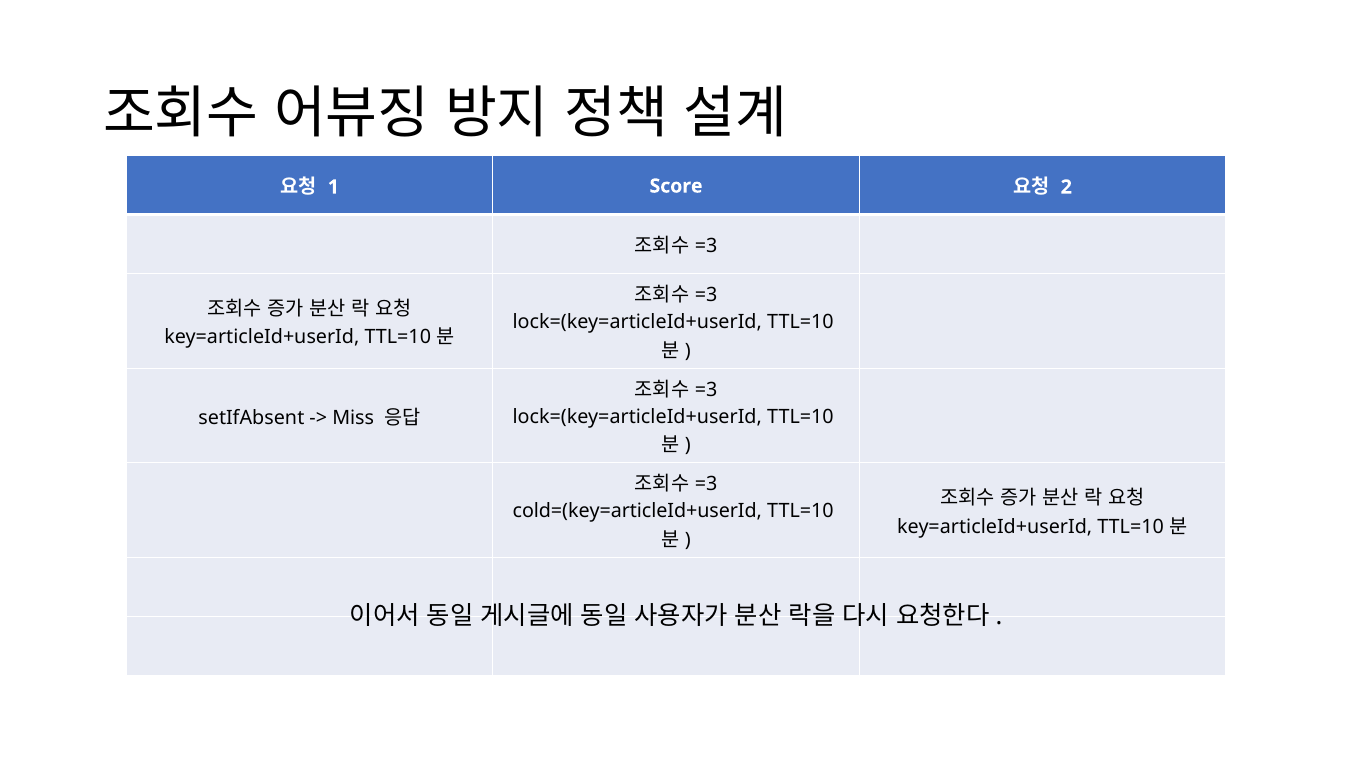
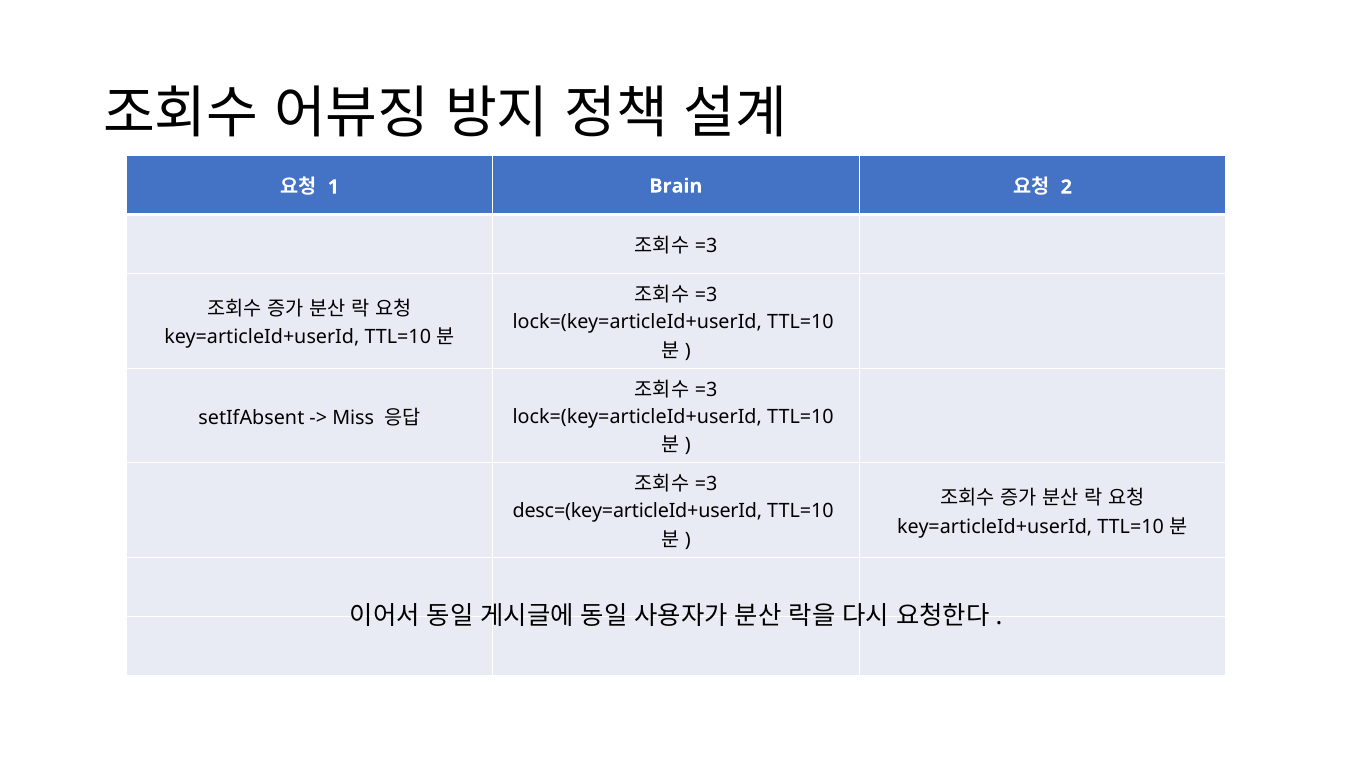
Score: Score -> Brain
cold=(key=articleId+userId: cold=(key=articleId+userId -> desc=(key=articleId+userId
